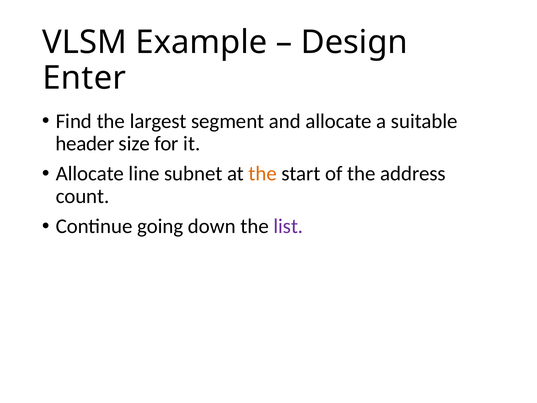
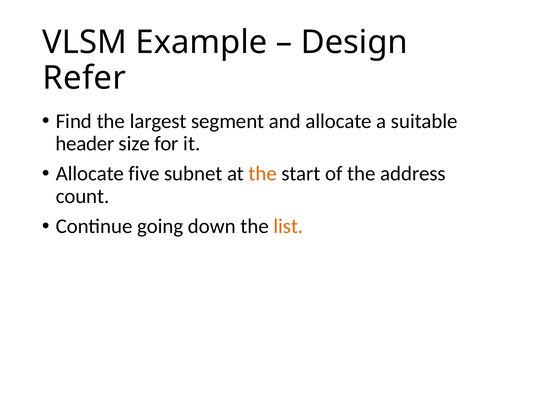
Enter: Enter -> Refer
line: line -> five
list colour: purple -> orange
